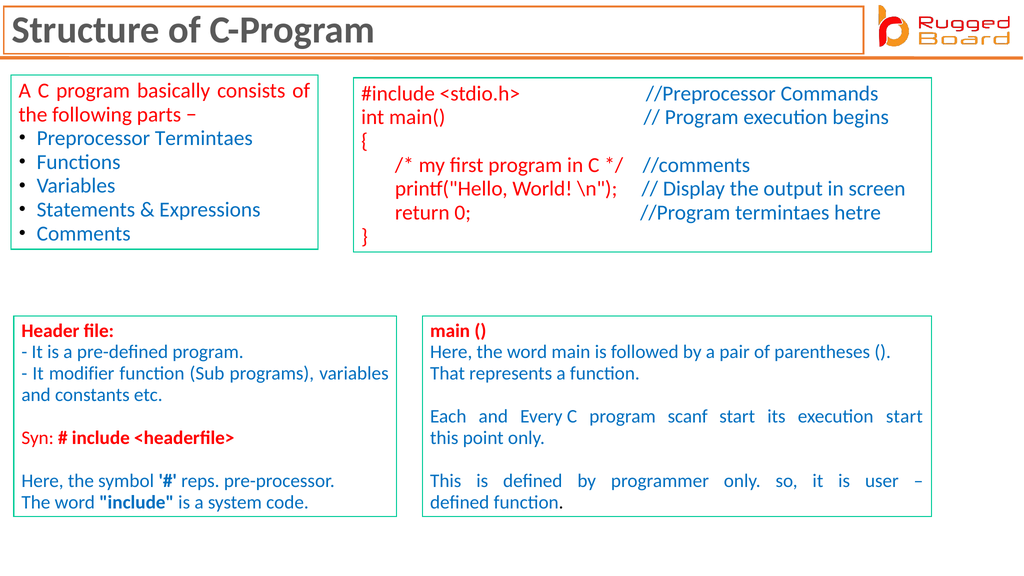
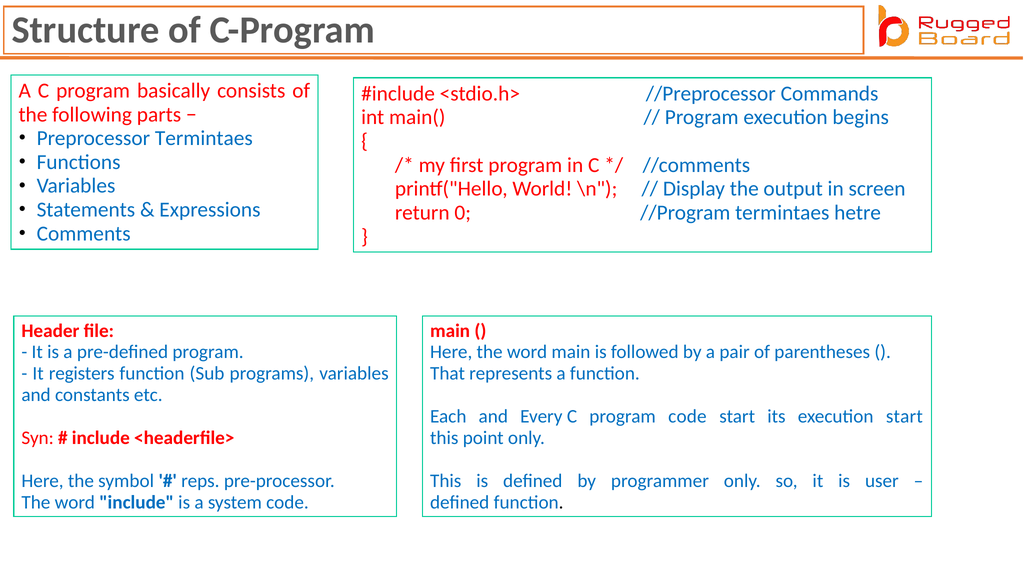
modifier: modifier -> registers
program scanf: scanf -> code
